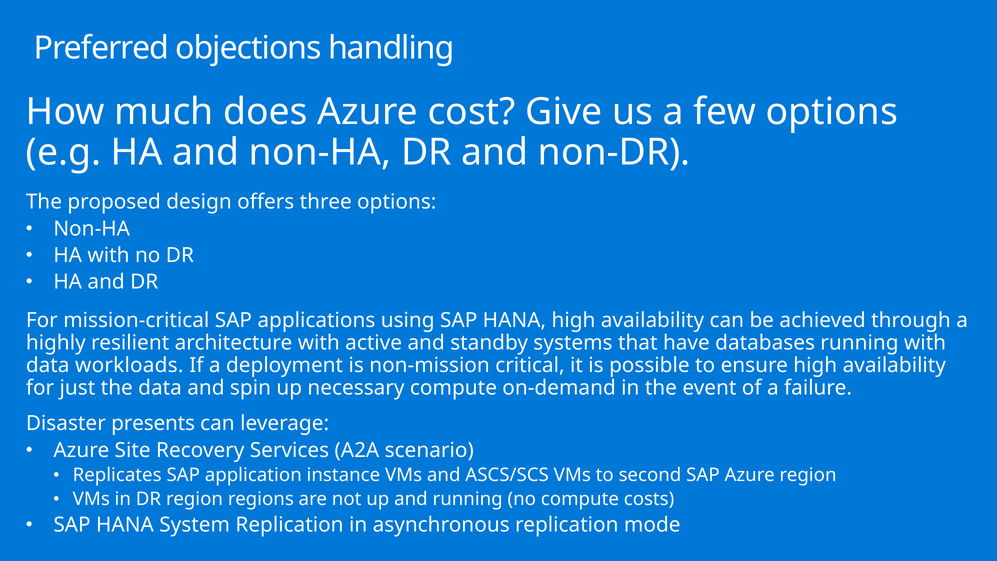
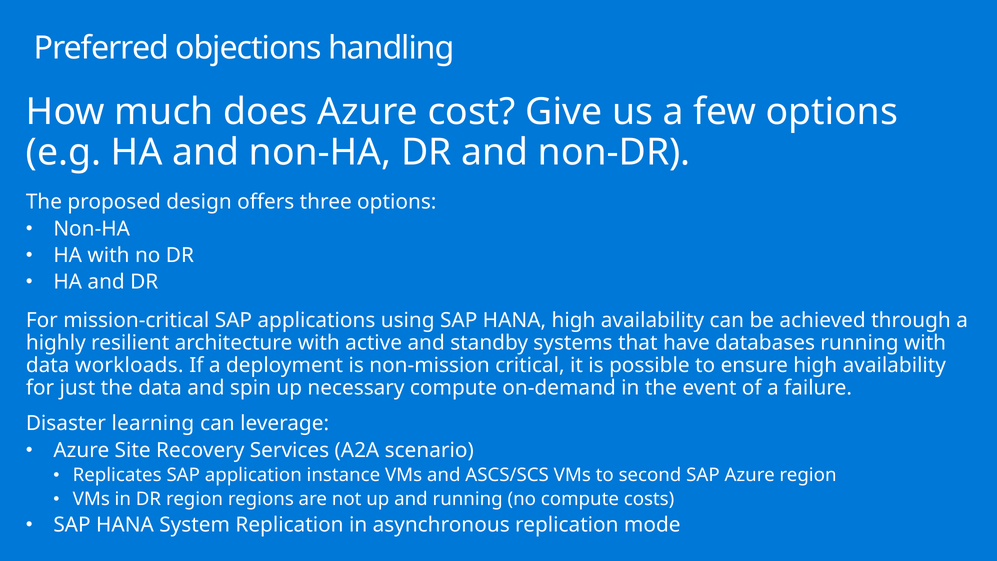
presents: presents -> learning
